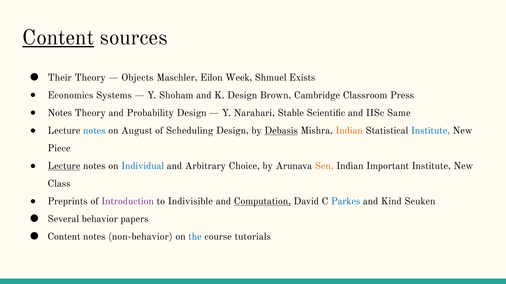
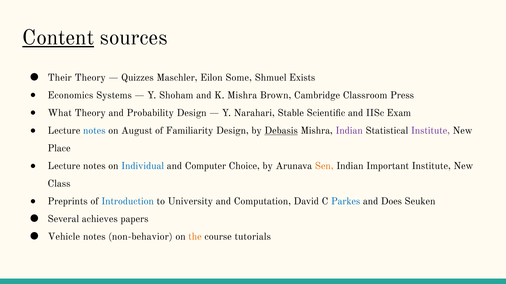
Objects: Objects -> Quizzes
Week: Week -> Some
K Design: Design -> Mishra
Notes at (60, 113): Notes -> What
Same: Same -> Exam
Scheduling: Scheduling -> Familiarity
Indian at (349, 131) colour: orange -> purple
Institute at (430, 131) colour: blue -> purple
Piece: Piece -> Place
Lecture at (64, 166) underline: present -> none
Arbitrary: Arbitrary -> Computer
Introduction colour: purple -> blue
Indivisible: Indivisible -> University
Computation underline: present -> none
Kind: Kind -> Does
behavior: behavior -> achieves
Content at (64, 237): Content -> Vehicle
the colour: blue -> orange
